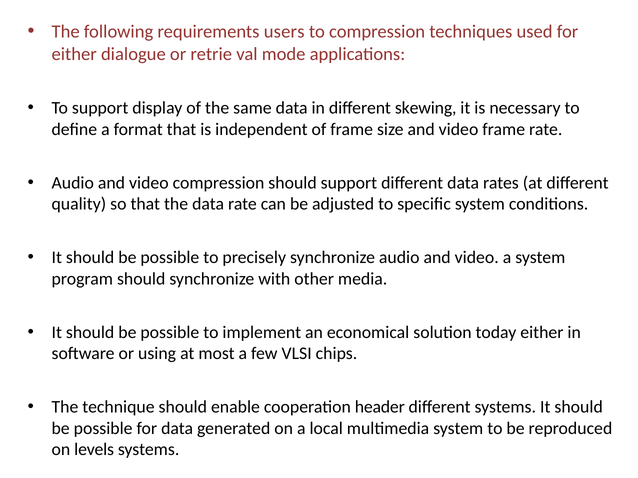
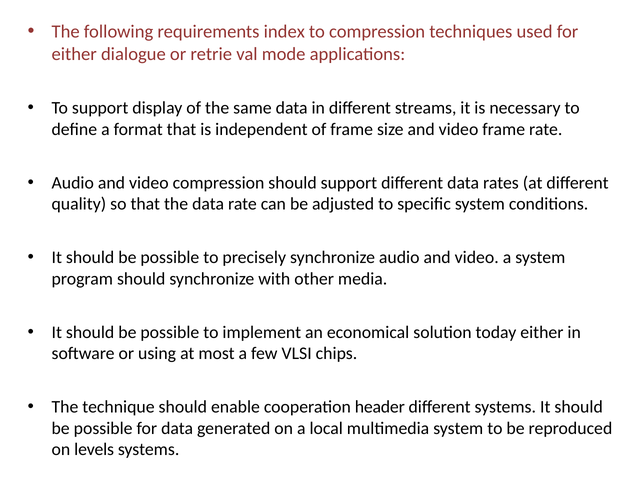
users: users -> index
skewing: skewing -> streams
